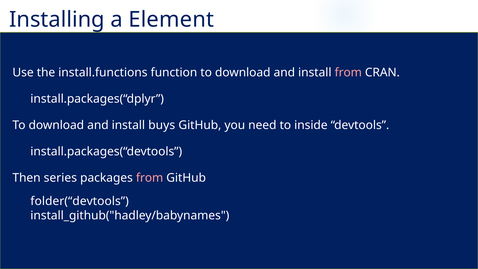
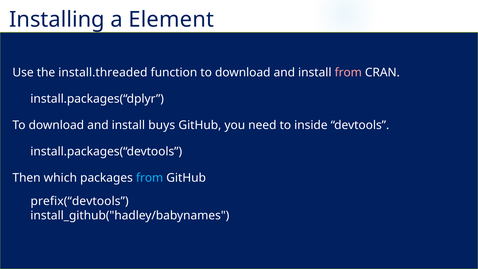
install.functions: install.functions -> install.threaded
series: series -> which
from at (150, 178) colour: pink -> light blue
folder(“devtools: folder(“devtools -> prefix(“devtools
